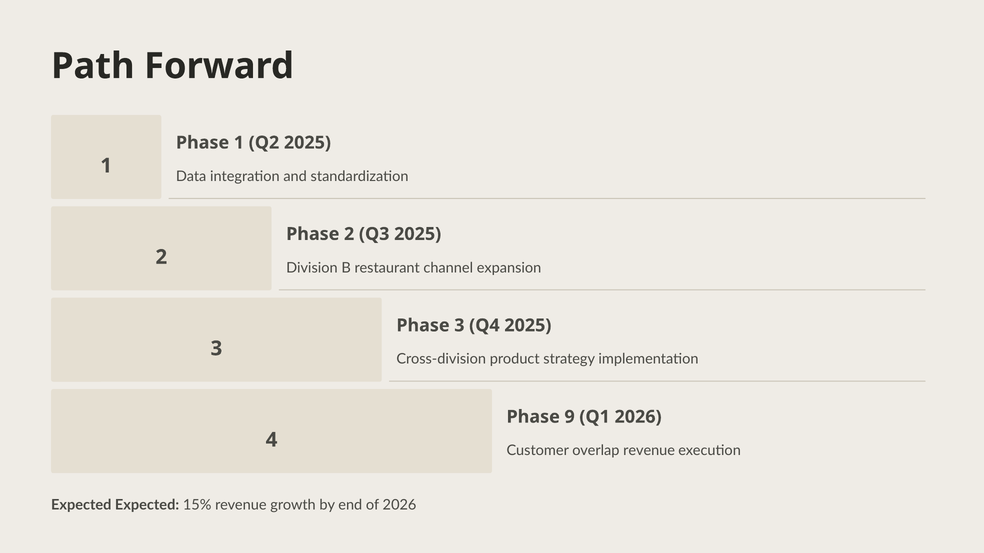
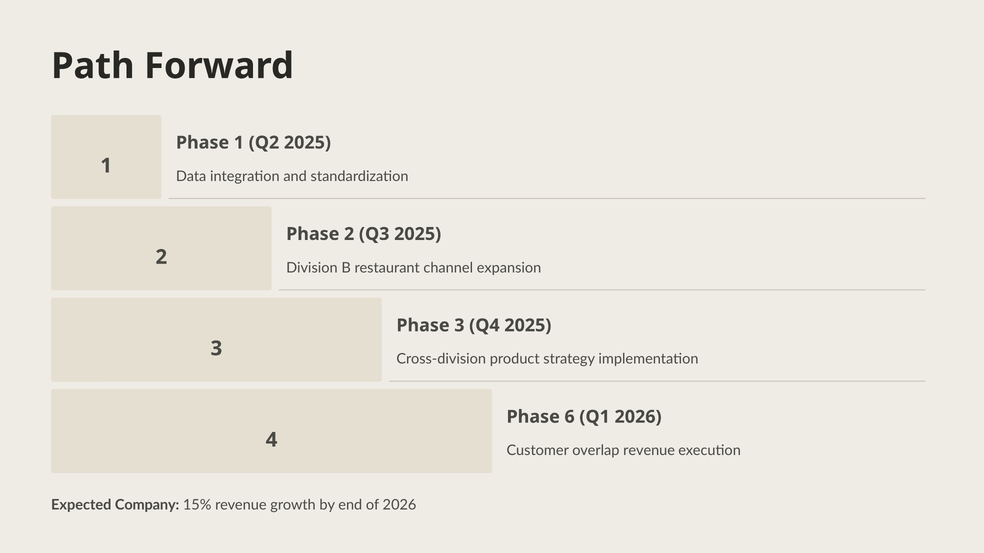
9: 9 -> 6
Expected Expected: Expected -> Company
